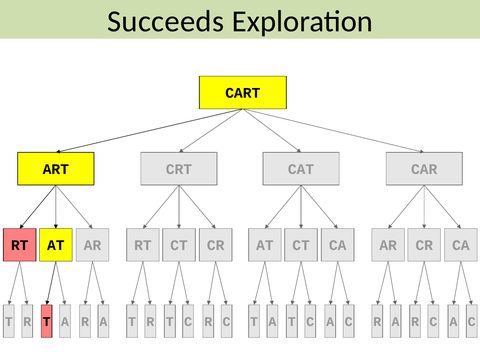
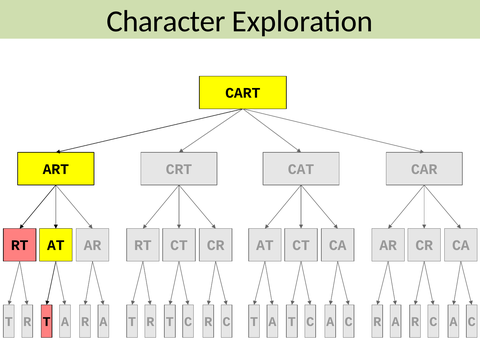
Succeeds: Succeeds -> Character
